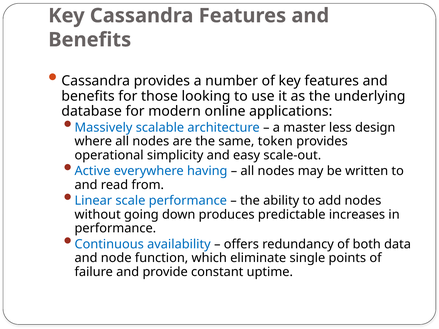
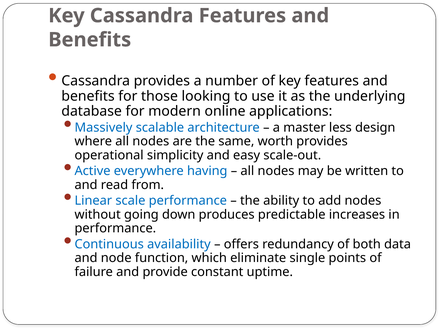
token: token -> worth
